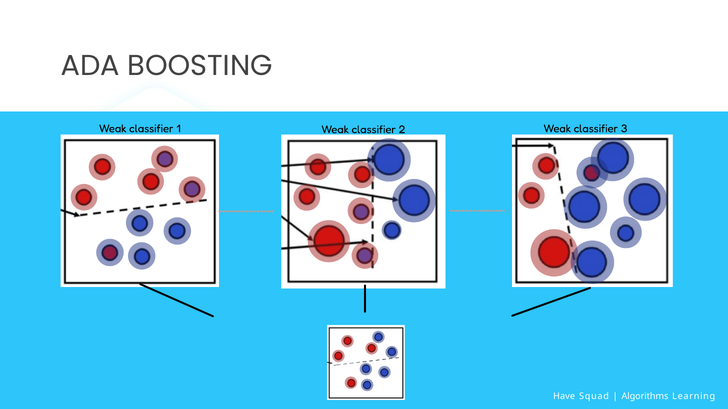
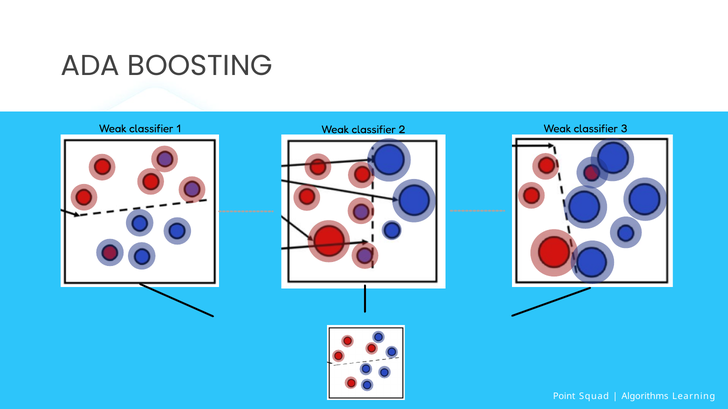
Have: Have -> Point
